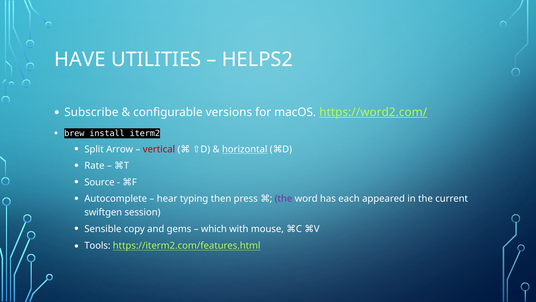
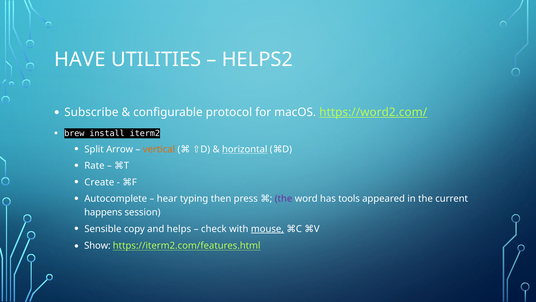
versions: versions -> protocol
vertical colour: red -> orange
Source: Source -> Create
each: each -> tools
swiftgen: swiftgen -> happens
gems: gems -> helps
which: which -> check
mouse underline: none -> present
Tools: Tools -> Show
